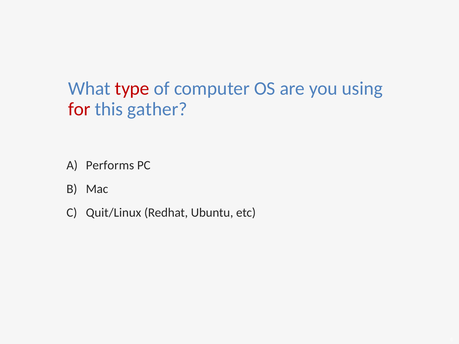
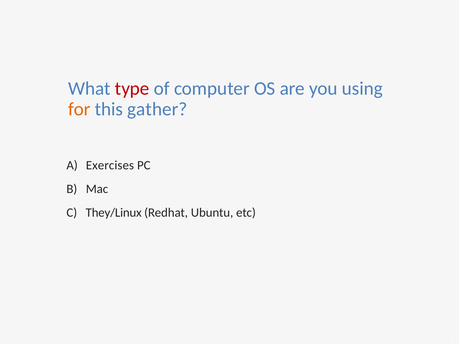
for colour: red -> orange
Performs: Performs -> Exercises
Quit/Linux: Quit/Linux -> They/Linux
